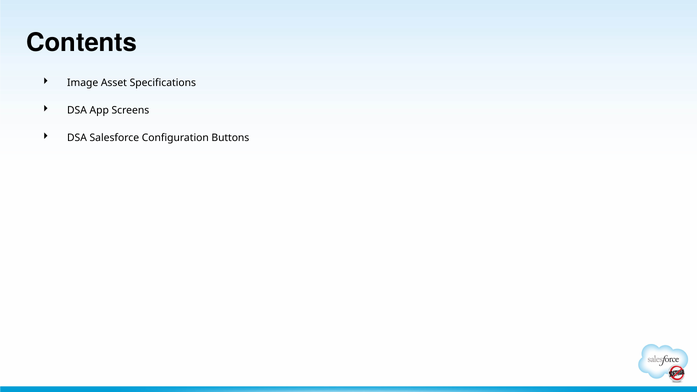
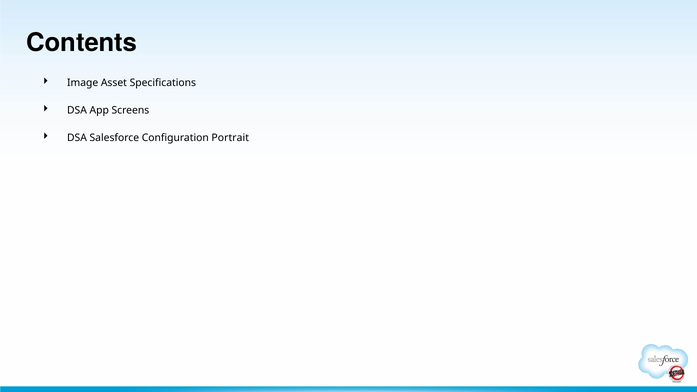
Buttons: Buttons -> Portrait
